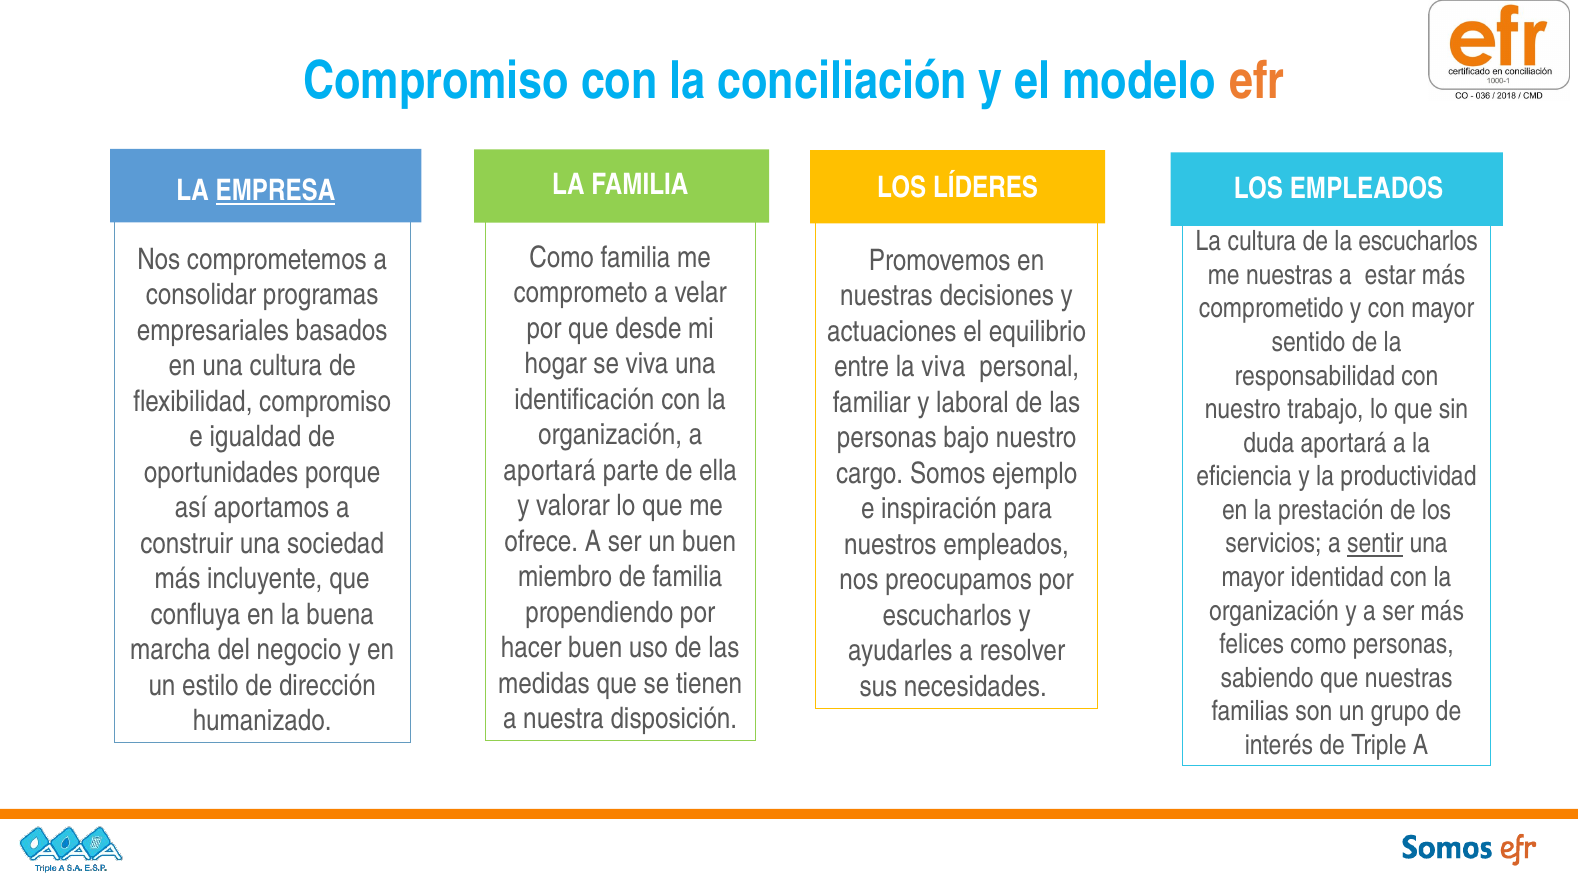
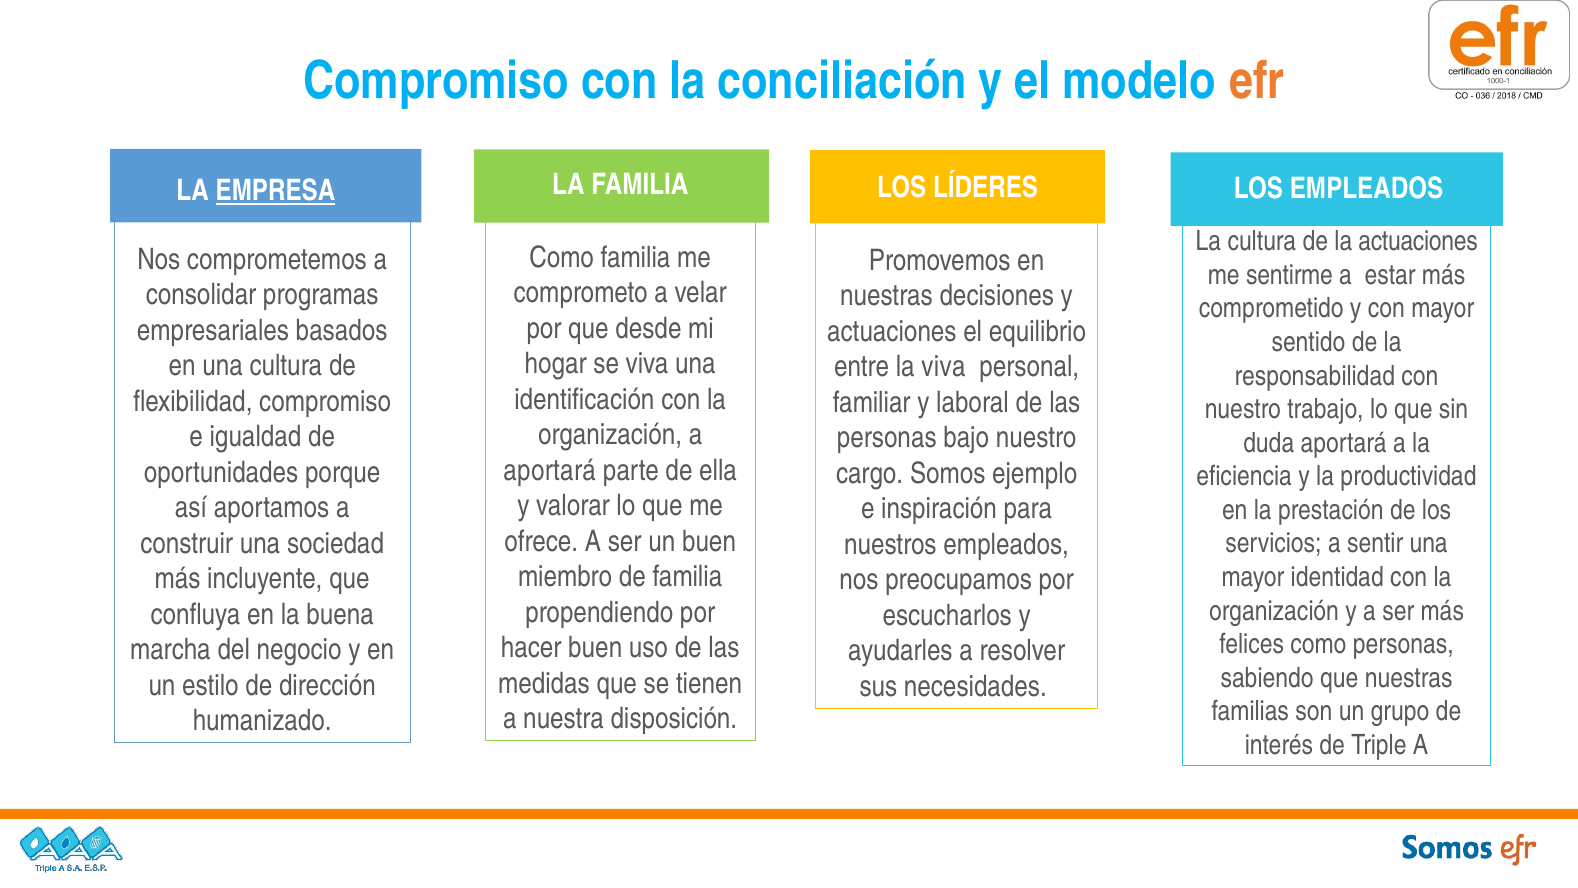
la escucharlos: escucharlos -> actuaciones
me nuestras: nuestras -> sentirme
sentir underline: present -> none
